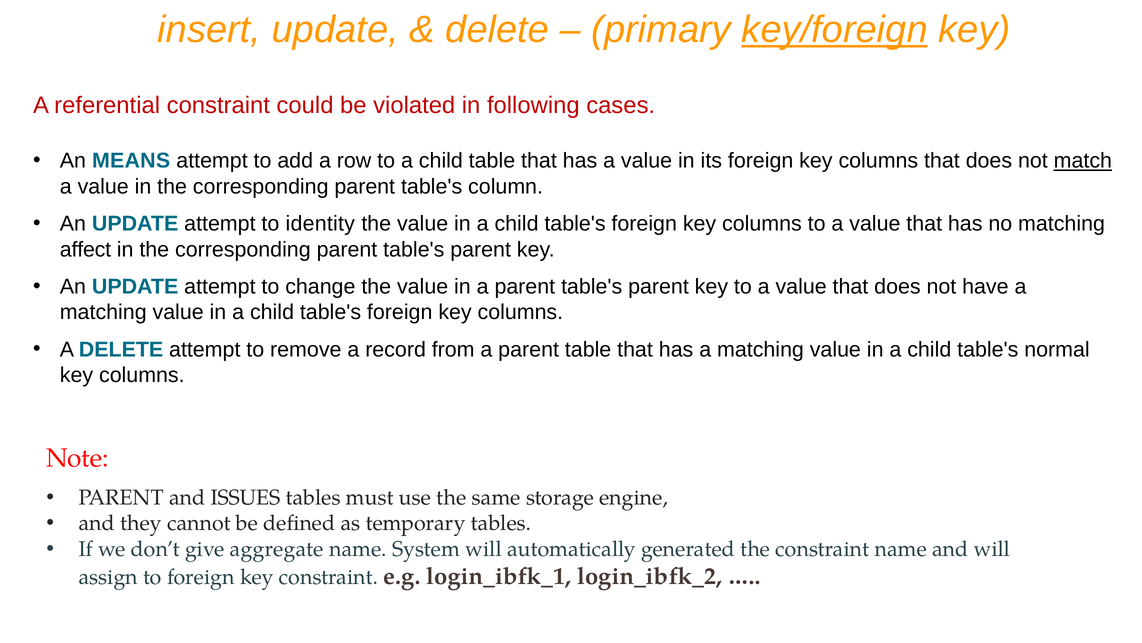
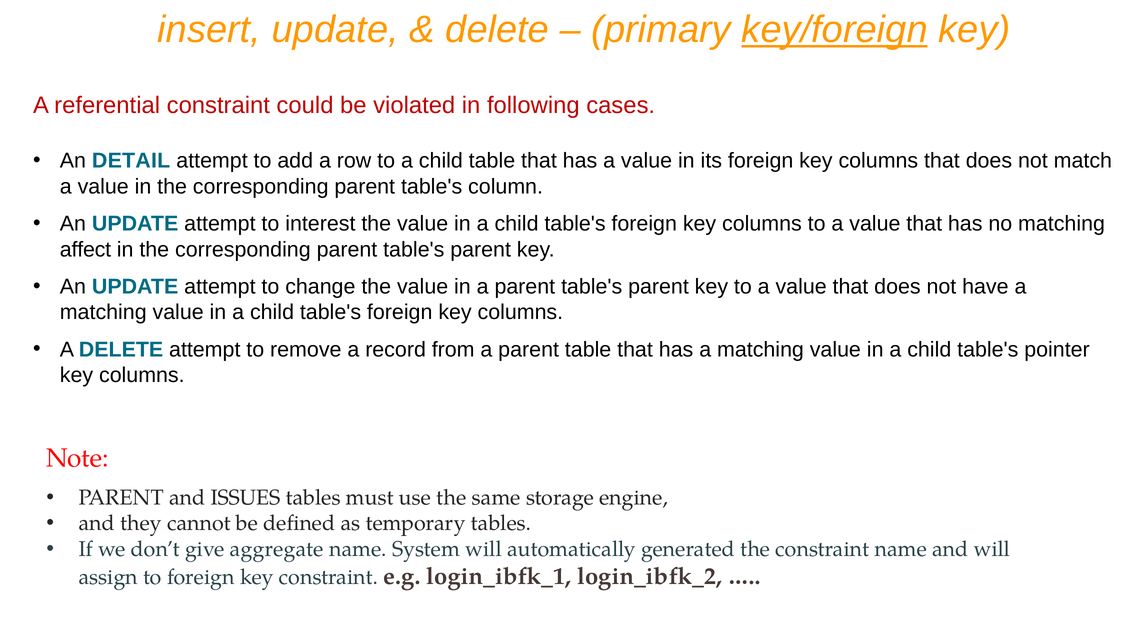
MEANS: MEANS -> DETAIL
match underline: present -> none
identity: identity -> interest
normal: normal -> pointer
